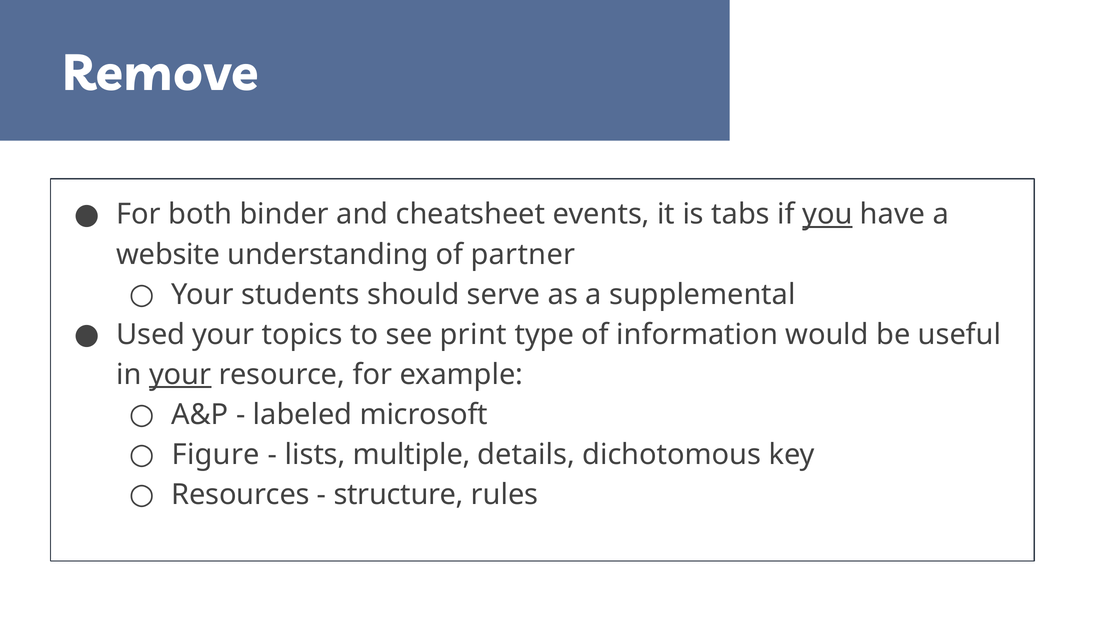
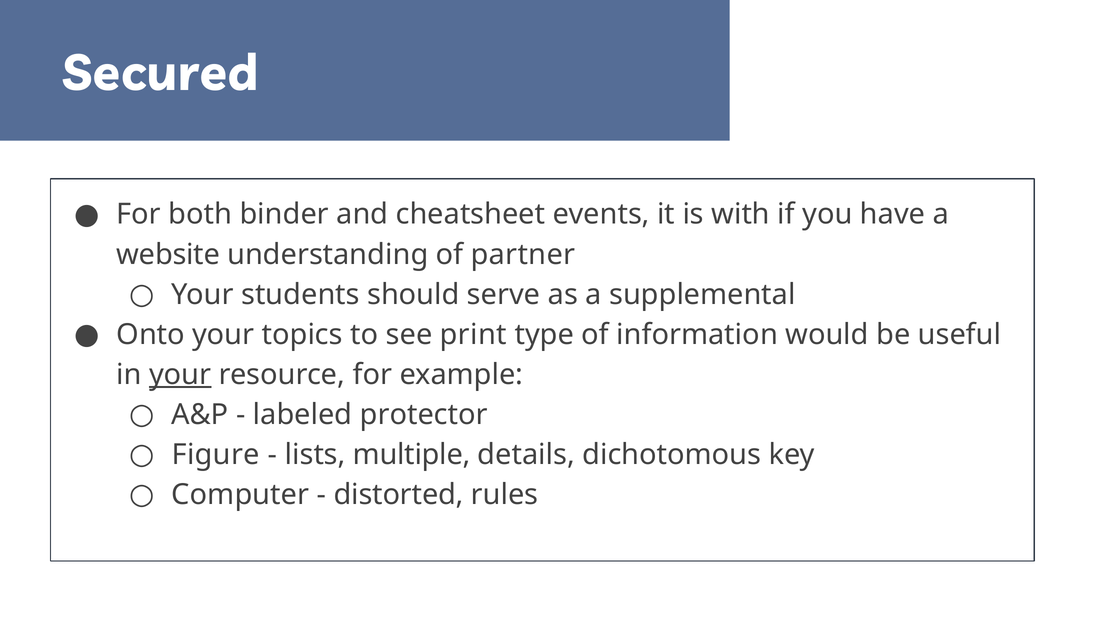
Remove: Remove -> Secured
tabs: tabs -> with
you underline: present -> none
Used: Used -> Onto
microsoft: microsoft -> protector
Resources: Resources -> Computer
structure: structure -> distorted
